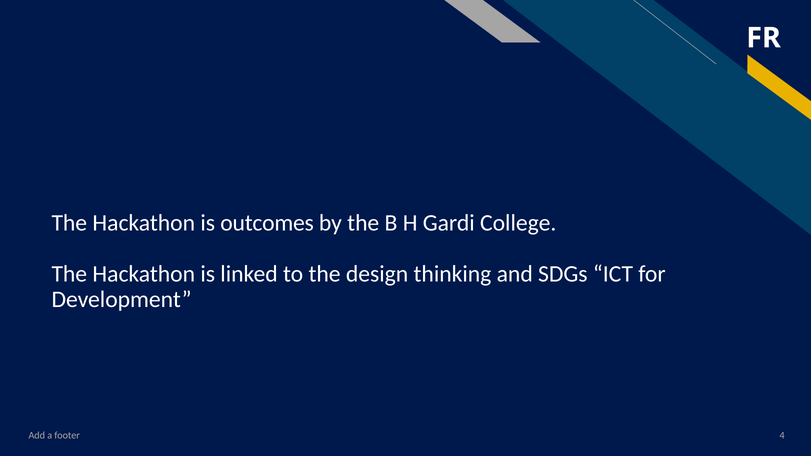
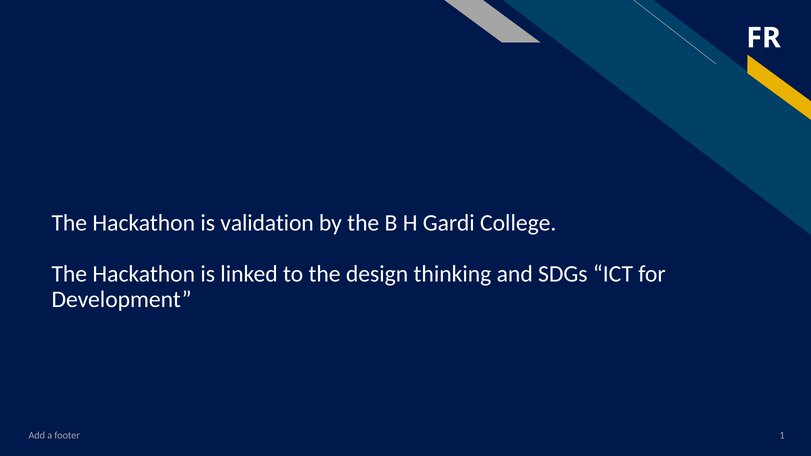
outcomes: outcomes -> validation
4: 4 -> 1
